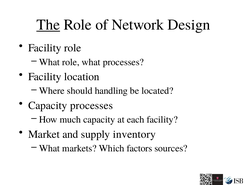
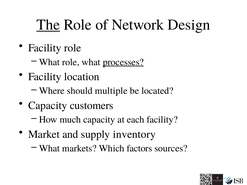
processes at (123, 62) underline: none -> present
handling: handling -> multiple
Capacity processes: processes -> customers
